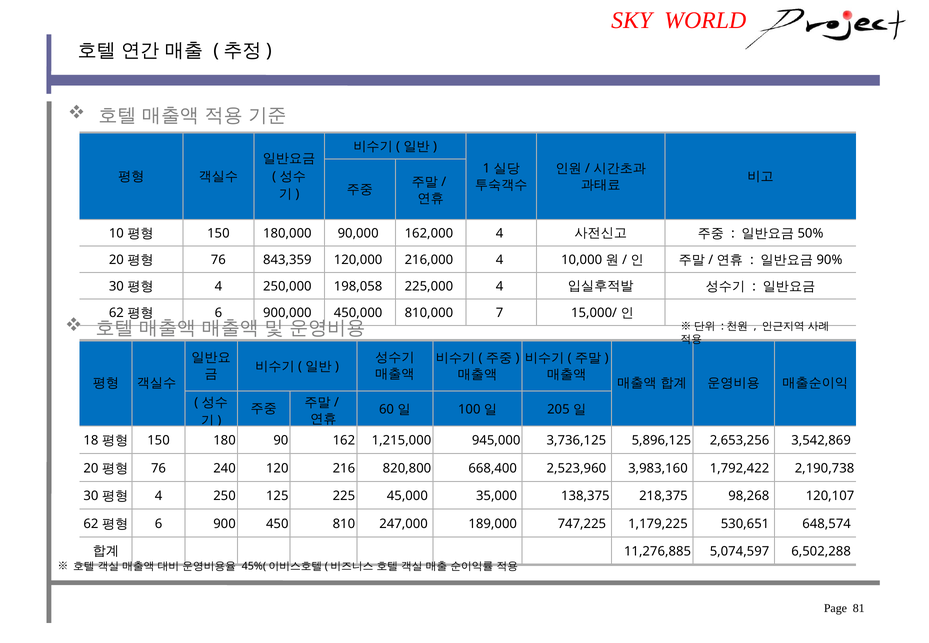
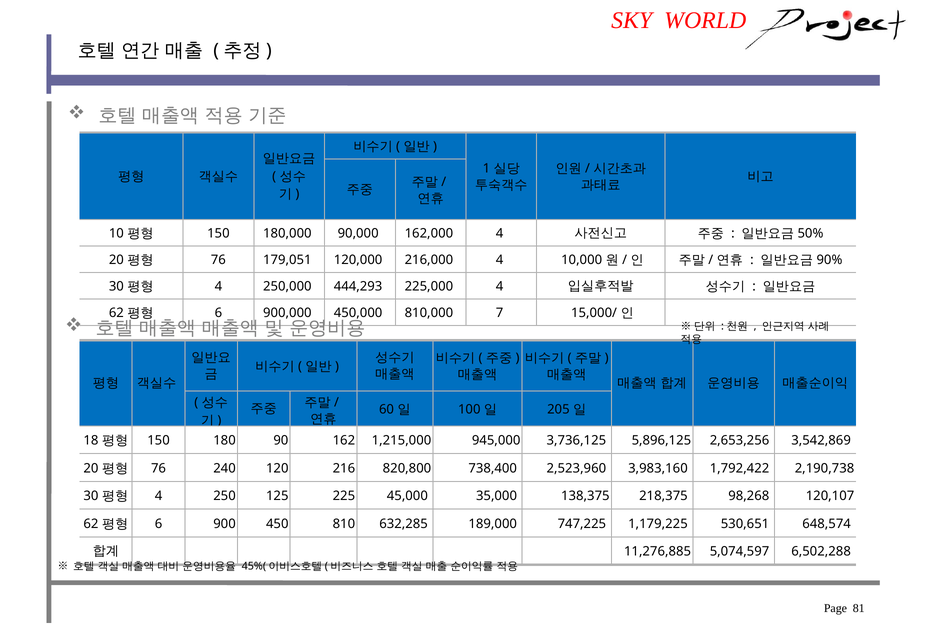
843,359: 843,359 -> 179,051
198,058: 198,058 -> 444,293
668,400: 668,400 -> 738,400
247,000: 247,000 -> 632,285
